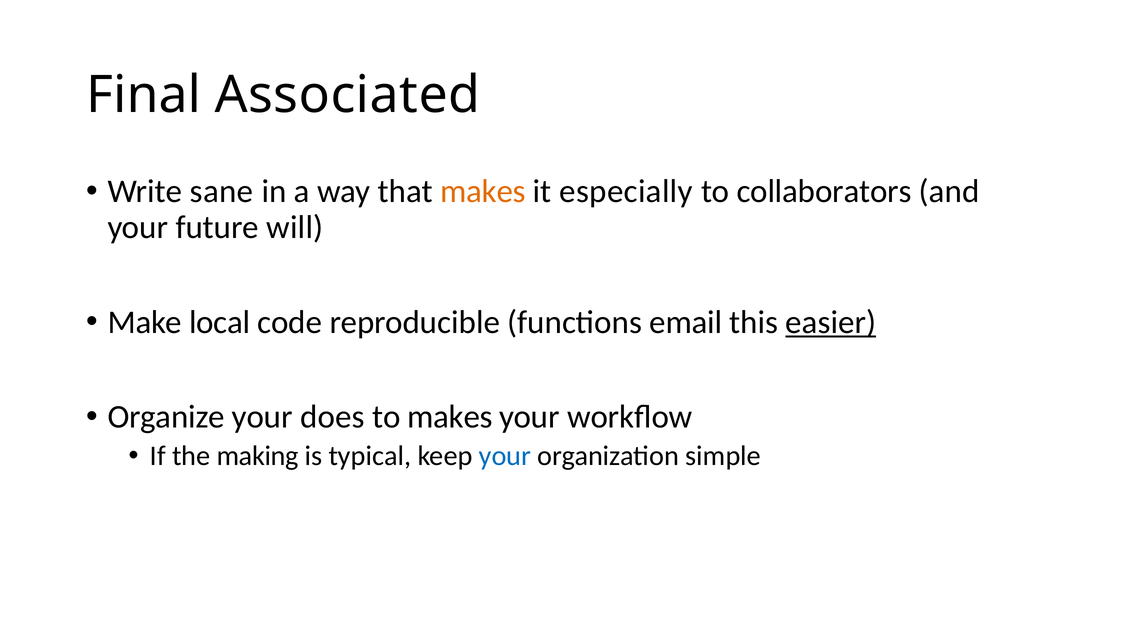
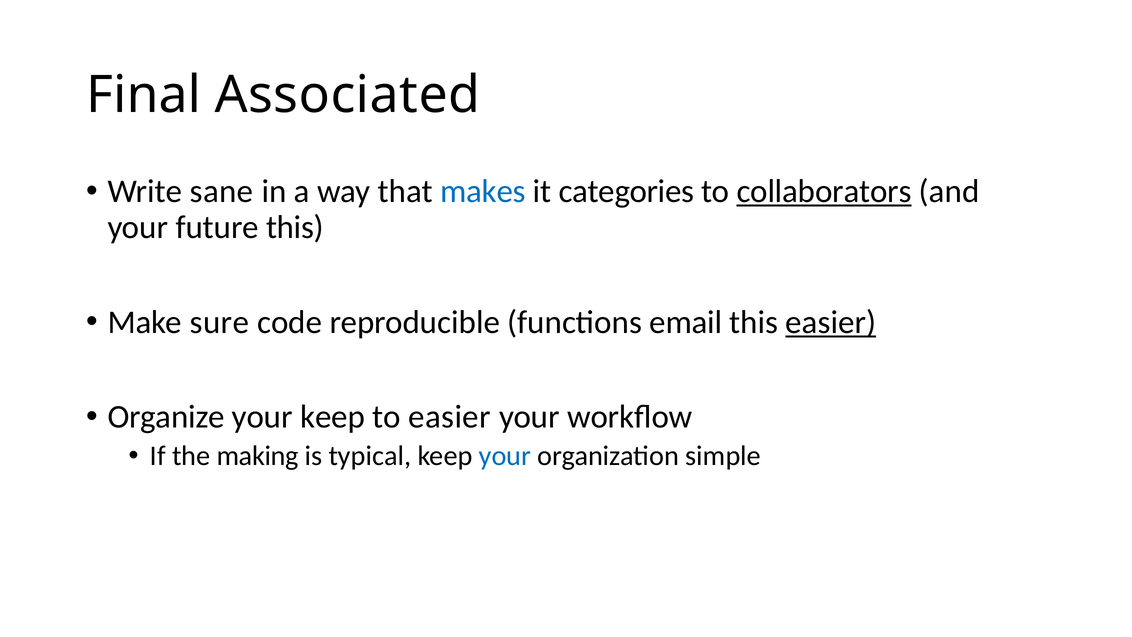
makes at (483, 191) colour: orange -> blue
especially: especially -> categories
collaborators underline: none -> present
future will: will -> this
local: local -> sure
your does: does -> keep
to makes: makes -> easier
